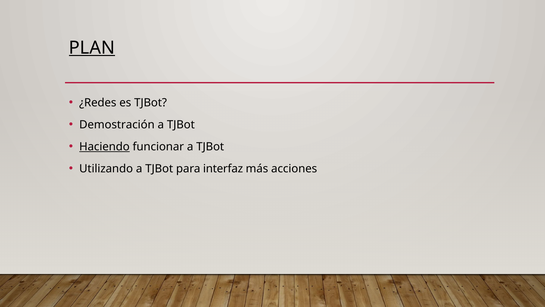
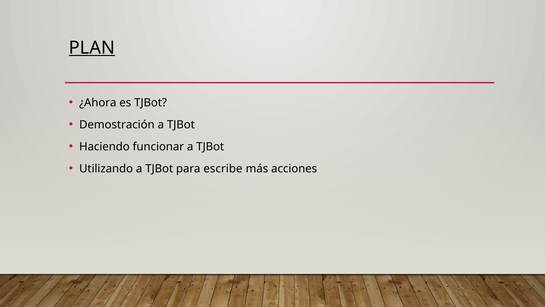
¿Redes: ¿Redes -> ¿Ahora
Haciendo underline: present -> none
interfaz: interfaz -> escribe
